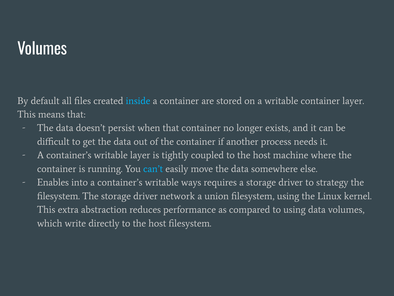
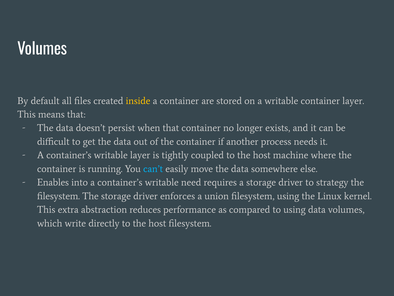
inside colour: light blue -> yellow
ways: ways -> need
network: network -> enforces
